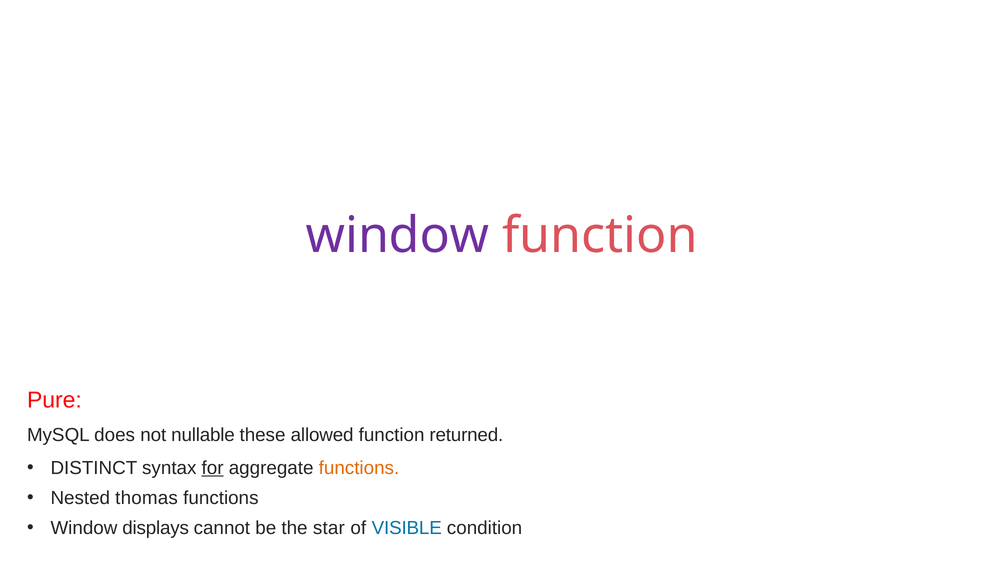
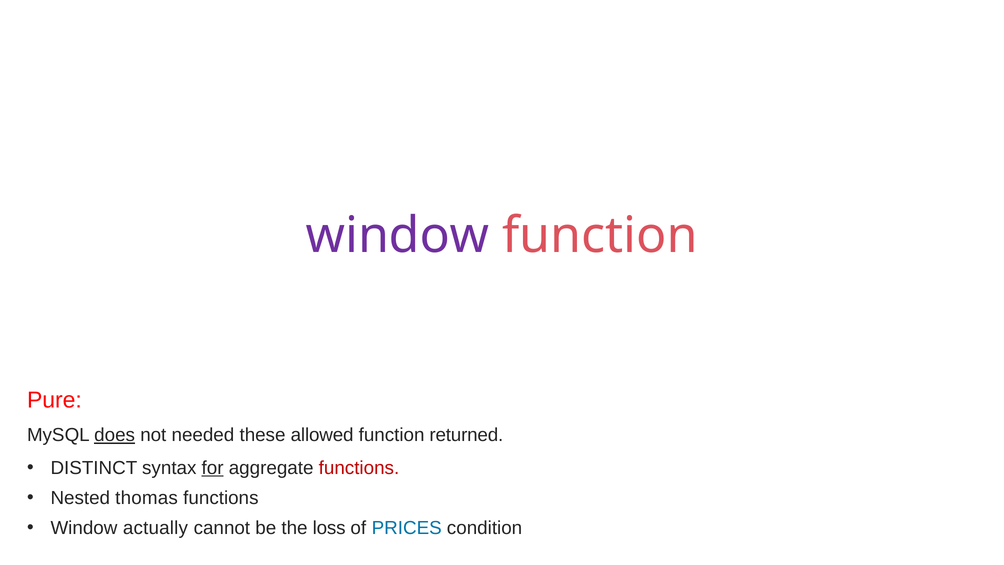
does underline: none -> present
nullable: nullable -> needed
functions at (359, 468) colour: orange -> red
displays: displays -> actually
star: star -> loss
VISIBLE: VISIBLE -> PRICES
